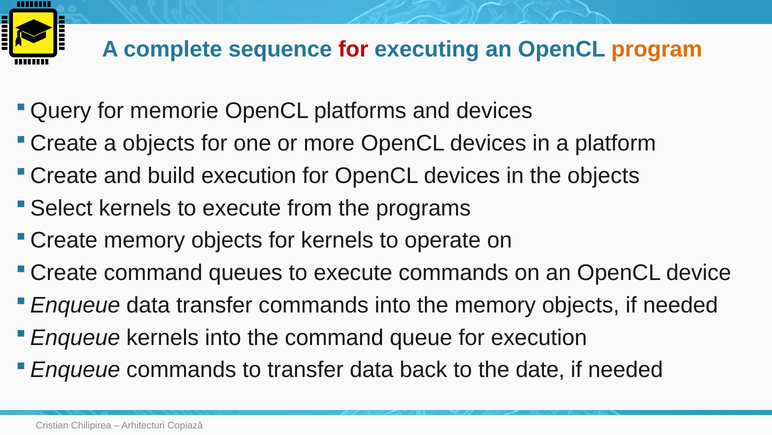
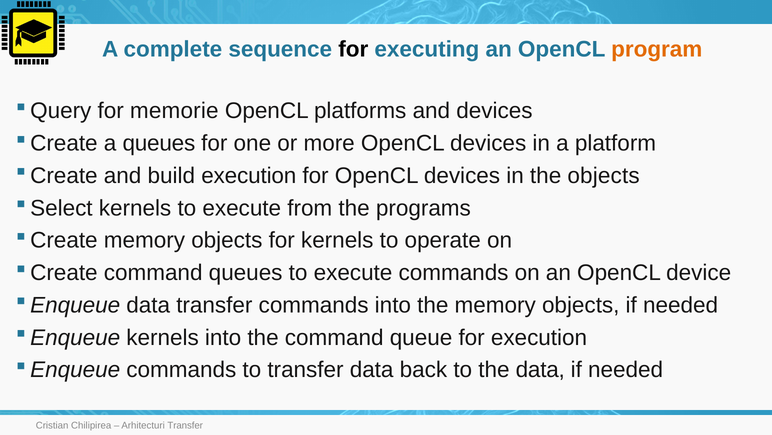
for at (353, 49) colour: red -> black
a objects: objects -> queues
the date: date -> data
Arhitecturi Copiază: Copiază -> Transfer
